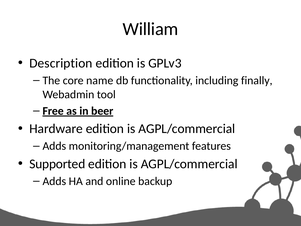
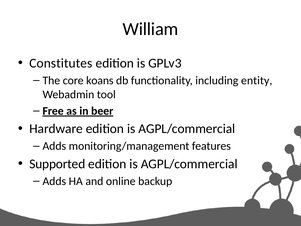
Description: Description -> Constitutes
name: name -> koans
finally: finally -> entity
